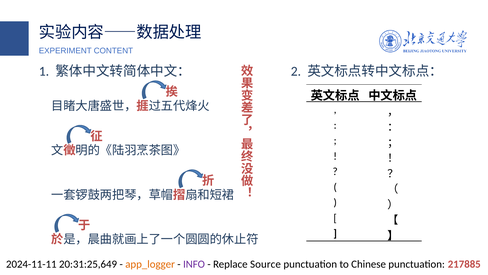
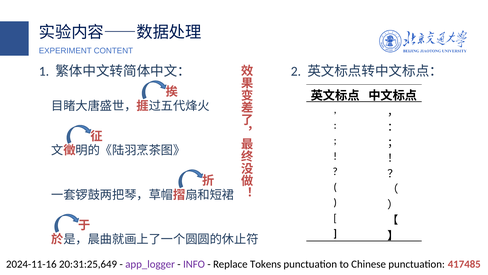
2024-11-11: 2024-11-11 -> 2024-11-16
app_logger colour: orange -> purple
Source: Source -> Tokens
217885: 217885 -> 417485
